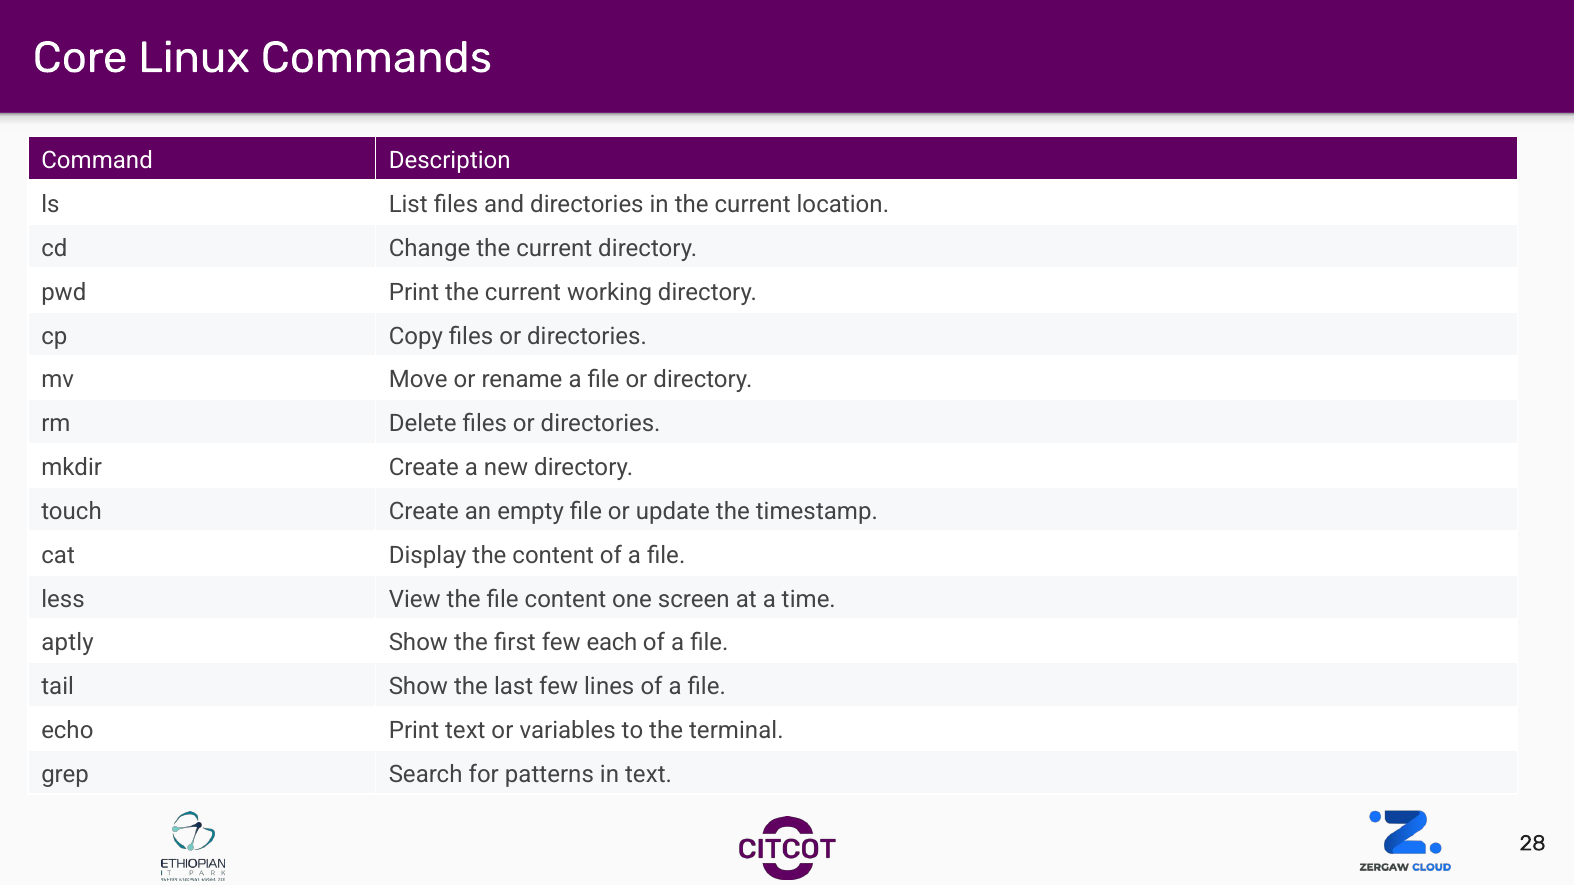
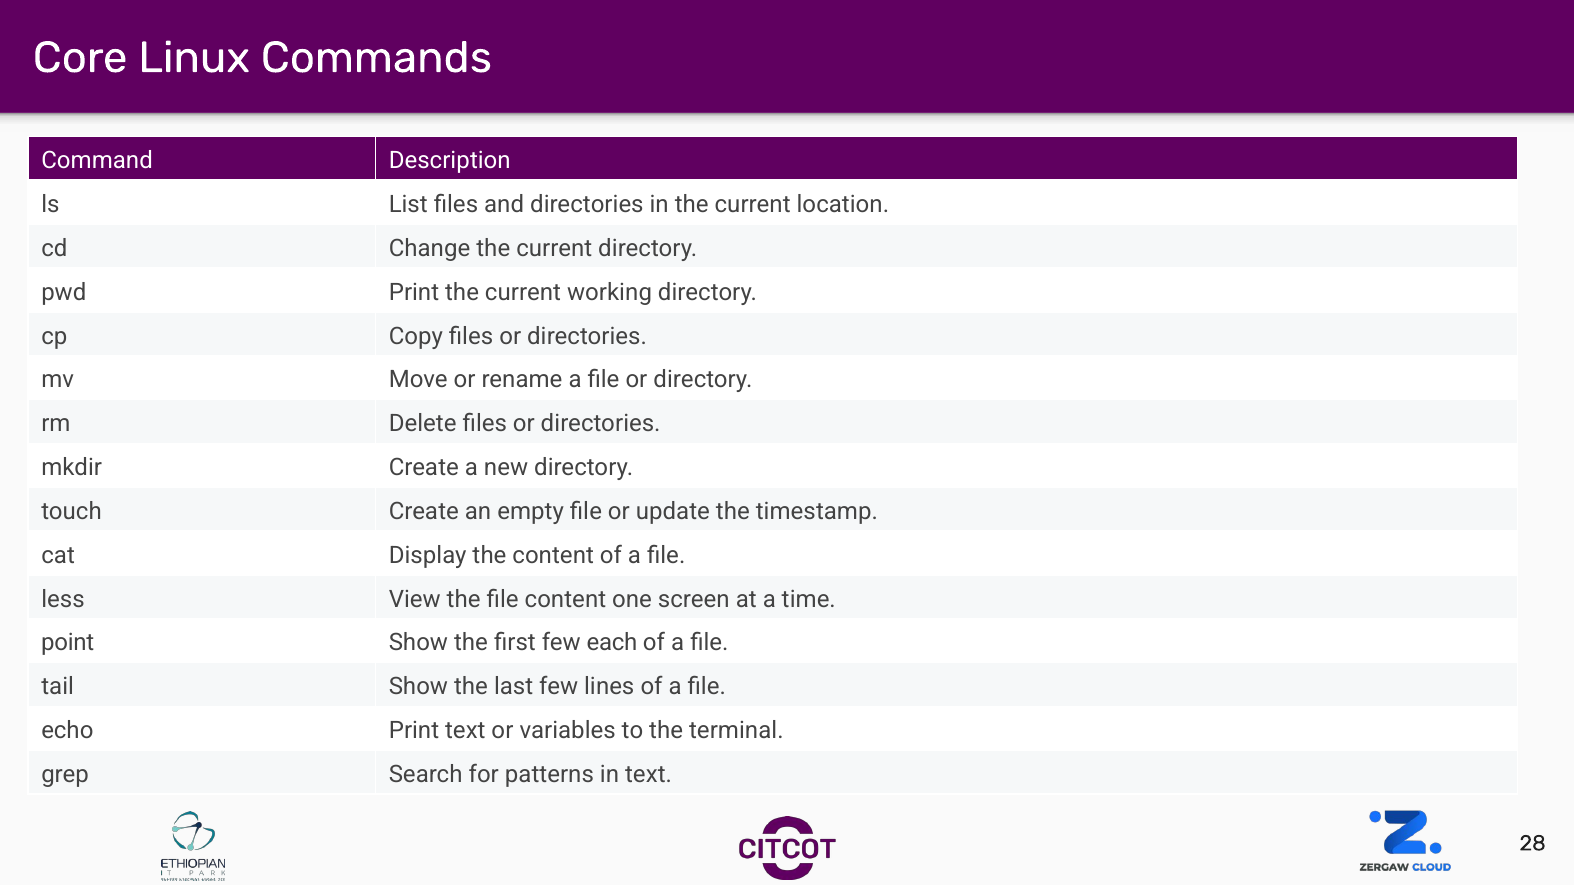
aptly: aptly -> point
